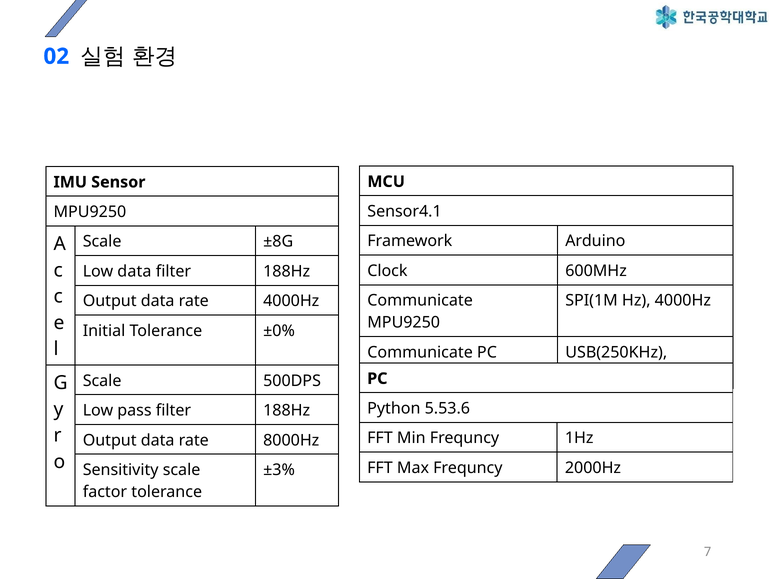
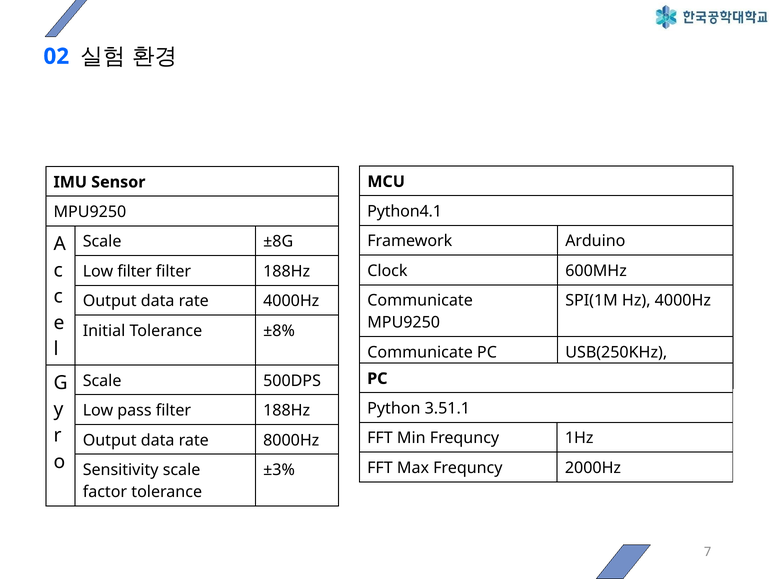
Sensor4.1: Sensor4.1 -> Python4.1
Low data: data -> filter
±0%: ±0% -> ±8%
5.53.6: 5.53.6 -> 3.51.1
